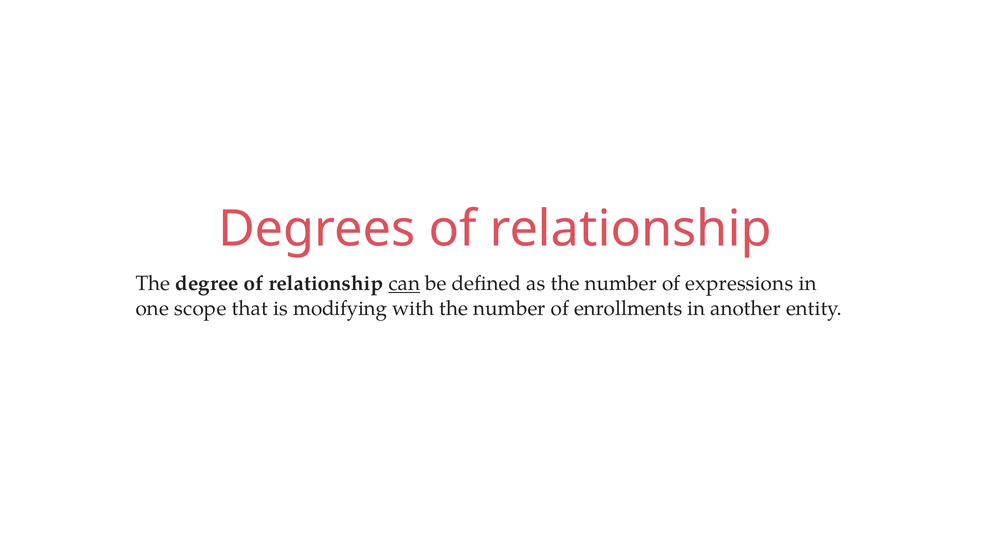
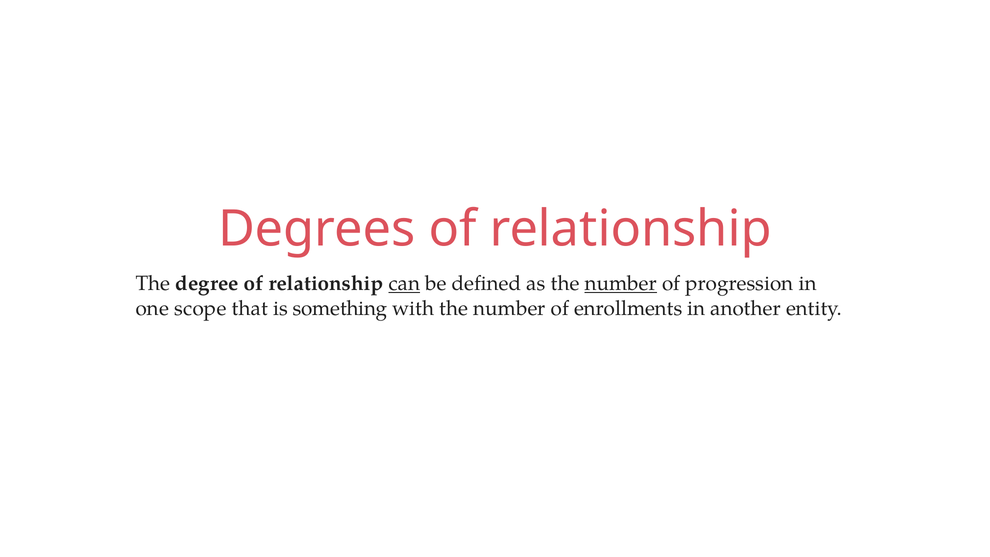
number at (621, 284) underline: none -> present
expressions: expressions -> progression
modifying: modifying -> something
